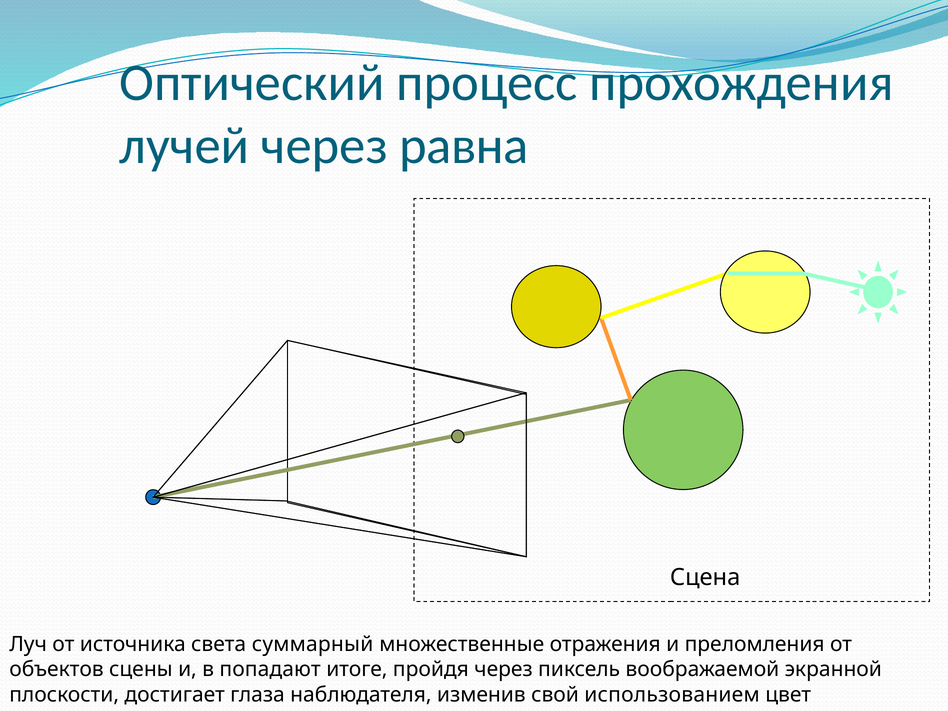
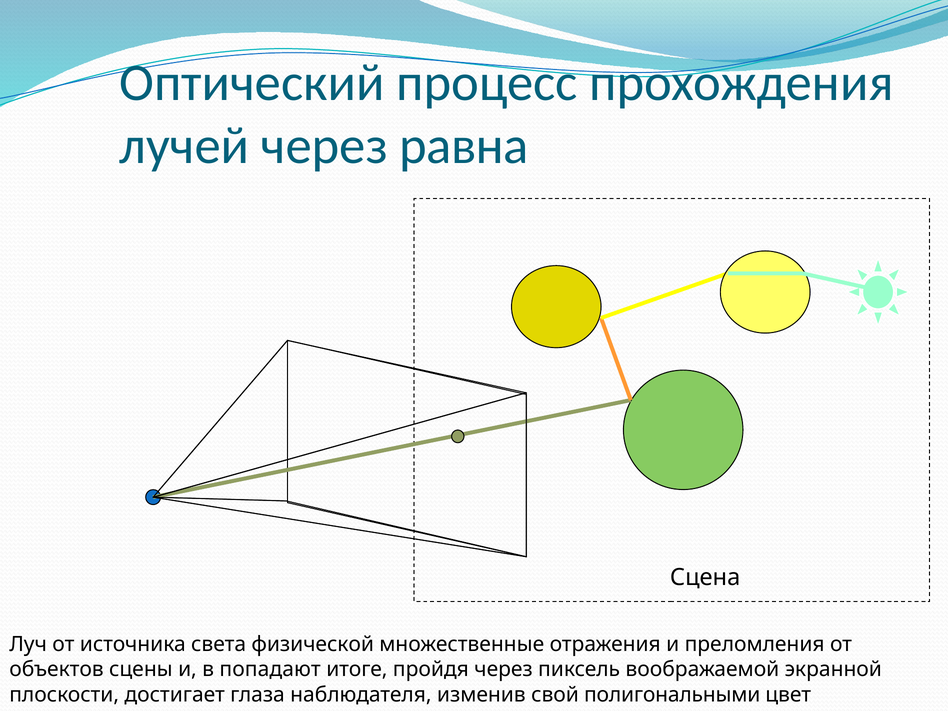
суммарный: суммарный -> физической
использованием: использованием -> полигональными
